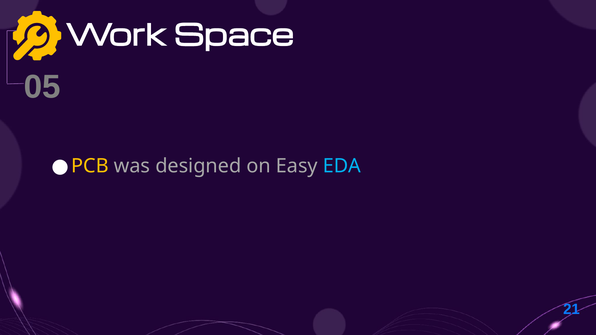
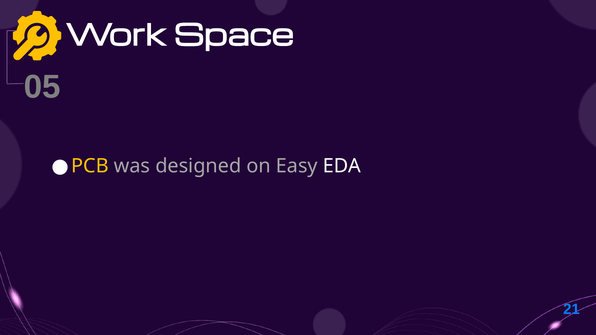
EDA colour: light blue -> white
